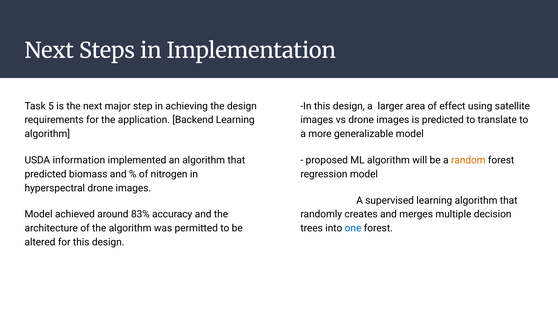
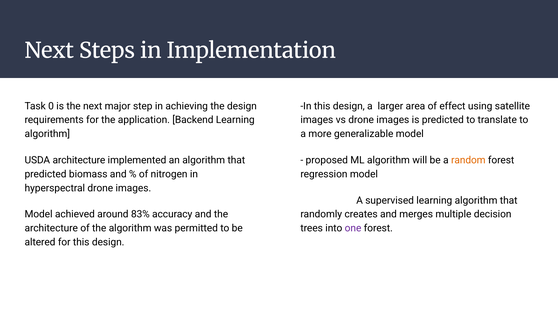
5: 5 -> 0
USDA information: information -> architecture
one colour: blue -> purple
